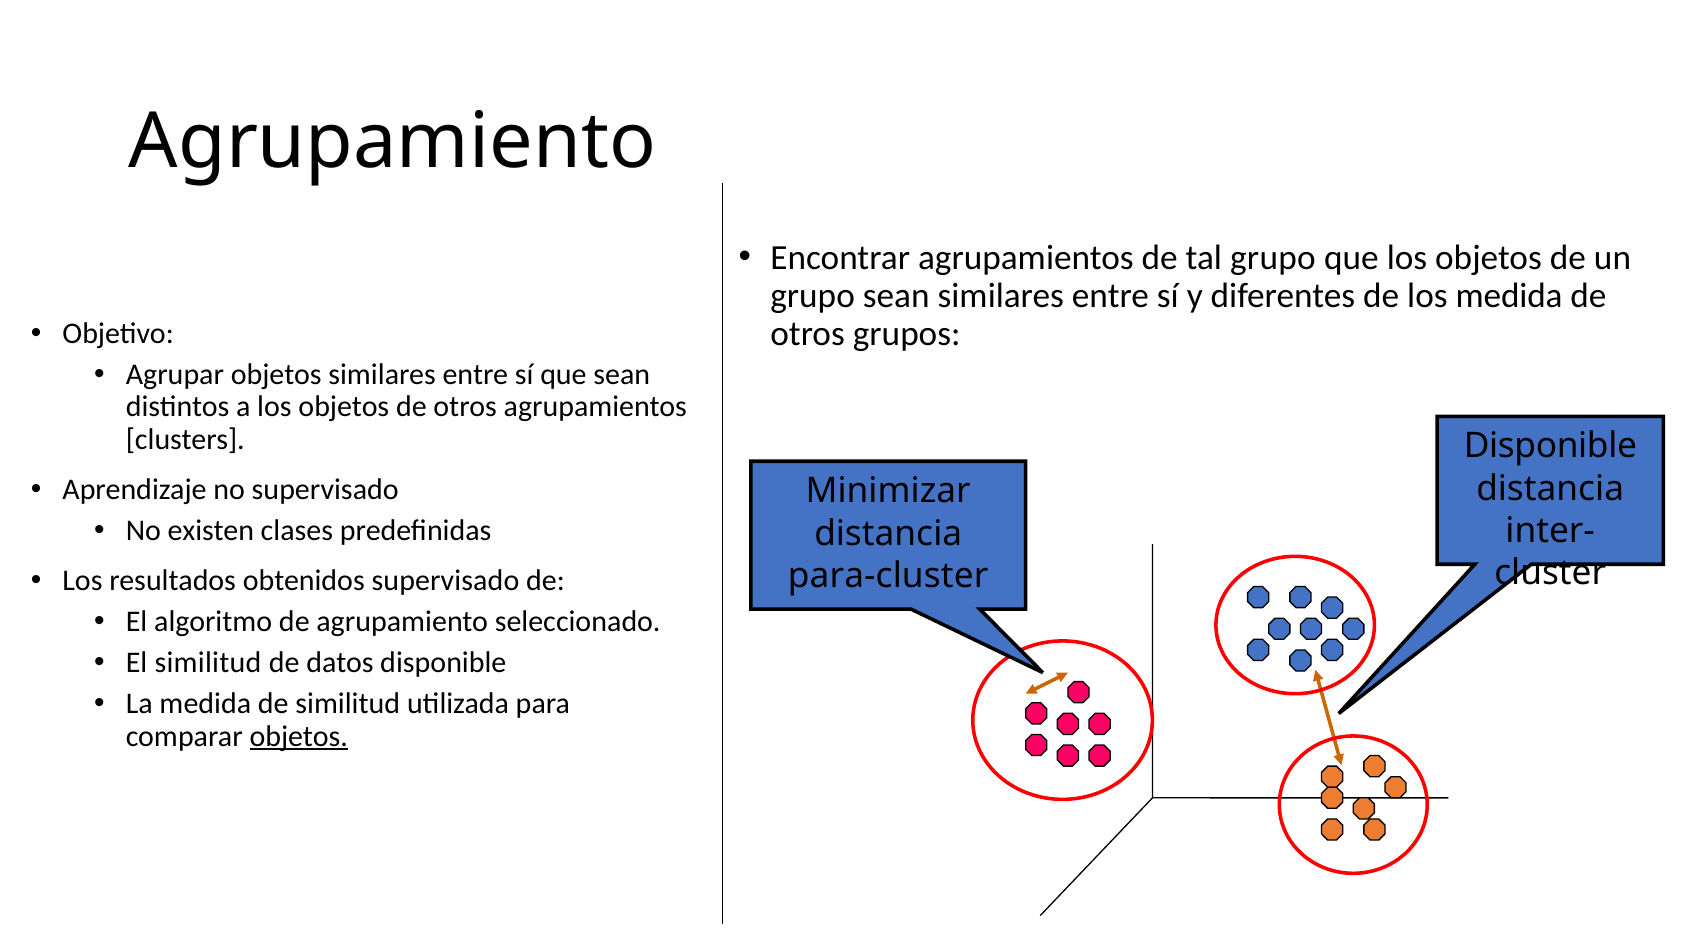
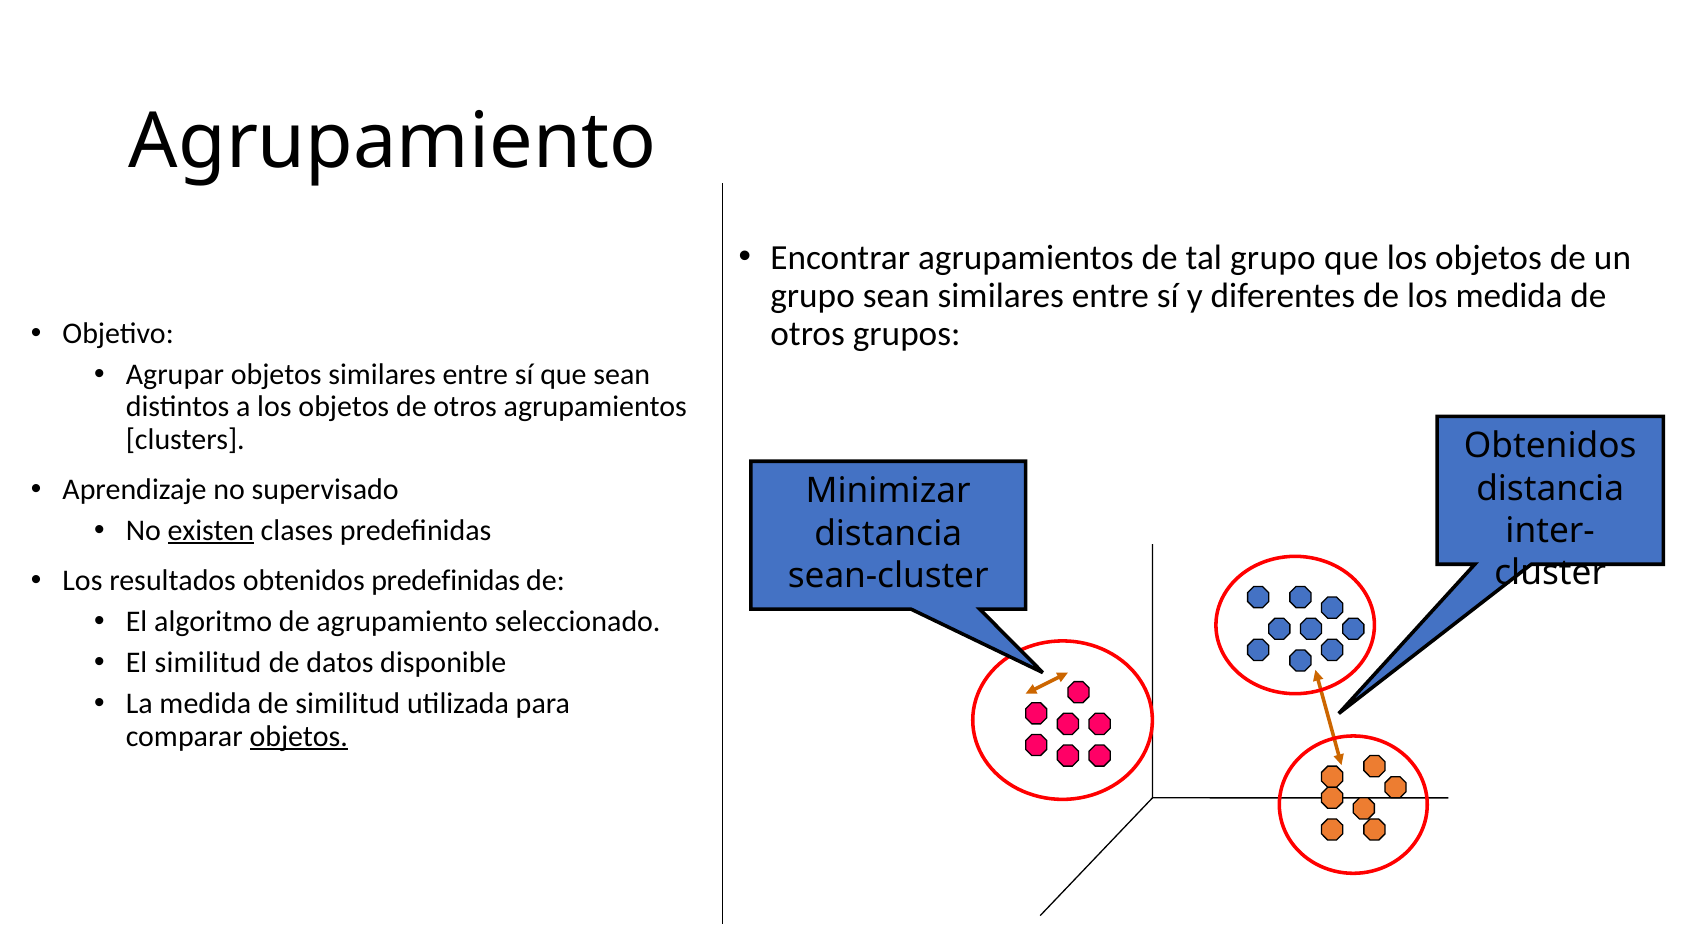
Disponible at (1550, 446): Disponible -> Obtenidos
existen underline: none -> present
obtenidos supervisado: supervisado -> predefinidas
para-cluster: para-cluster -> sean-cluster
